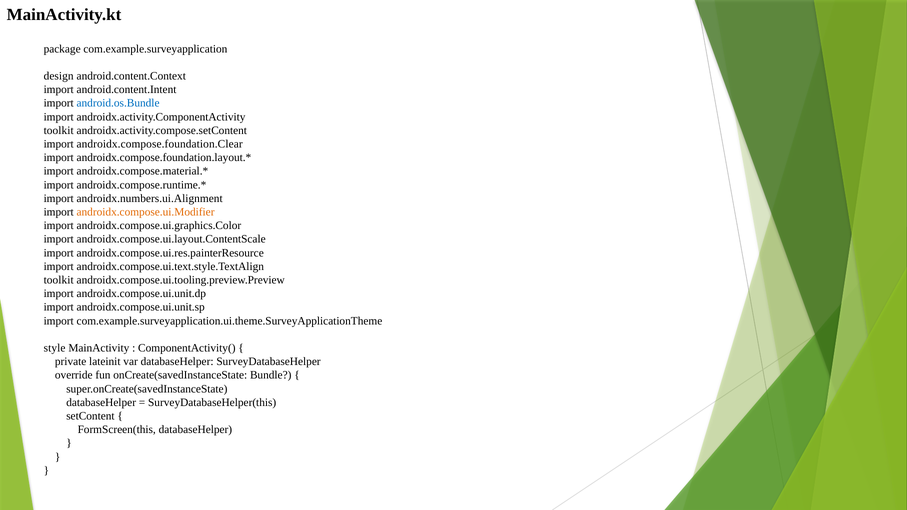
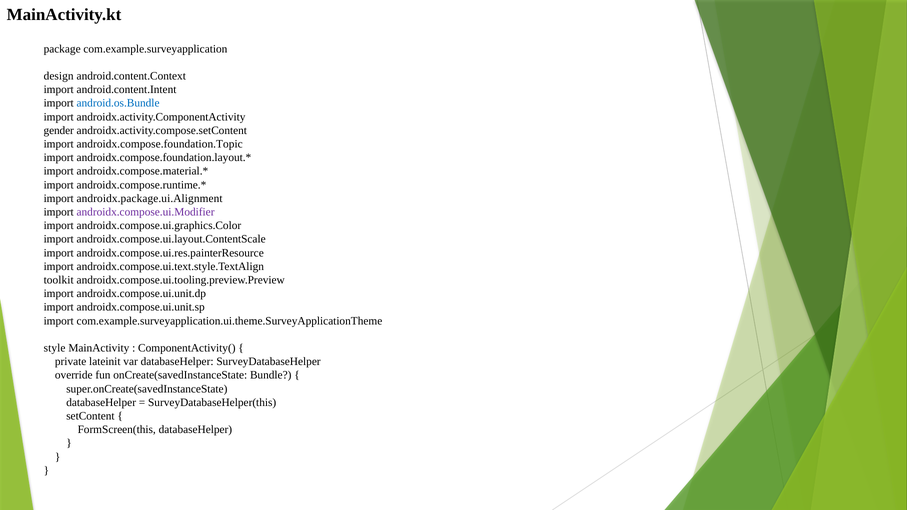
toolkit at (59, 130): toolkit -> gender
androidx.compose.foundation.Clear: androidx.compose.foundation.Clear -> androidx.compose.foundation.Topic
androidx.numbers.ui.Alignment: androidx.numbers.ui.Alignment -> androidx.package.ui.Alignment
androidx.compose.ui.Modifier colour: orange -> purple
